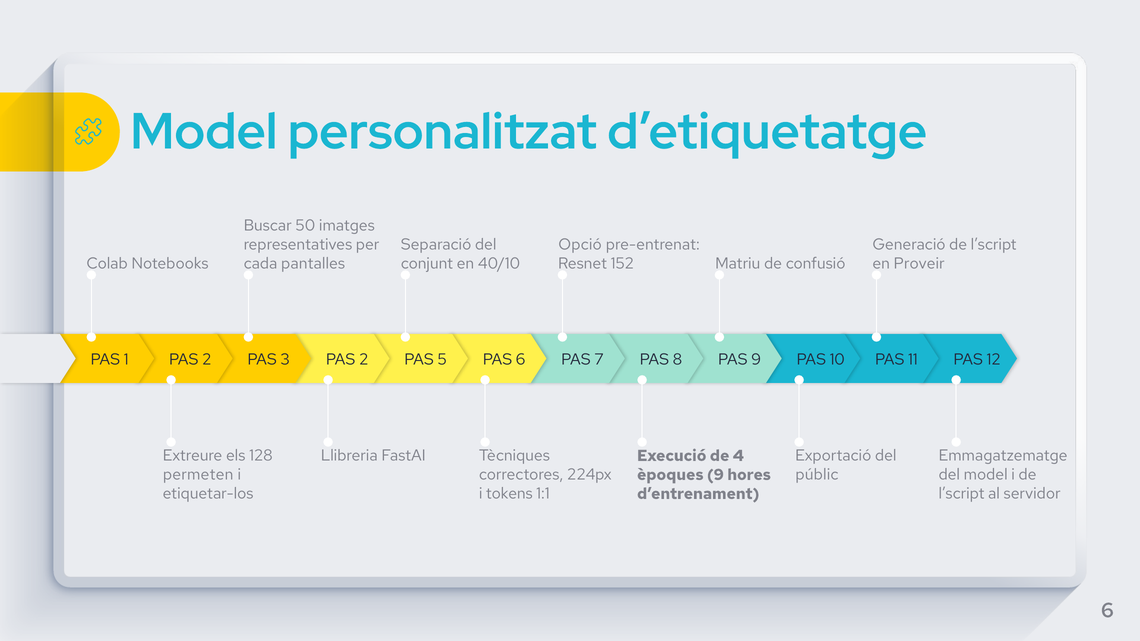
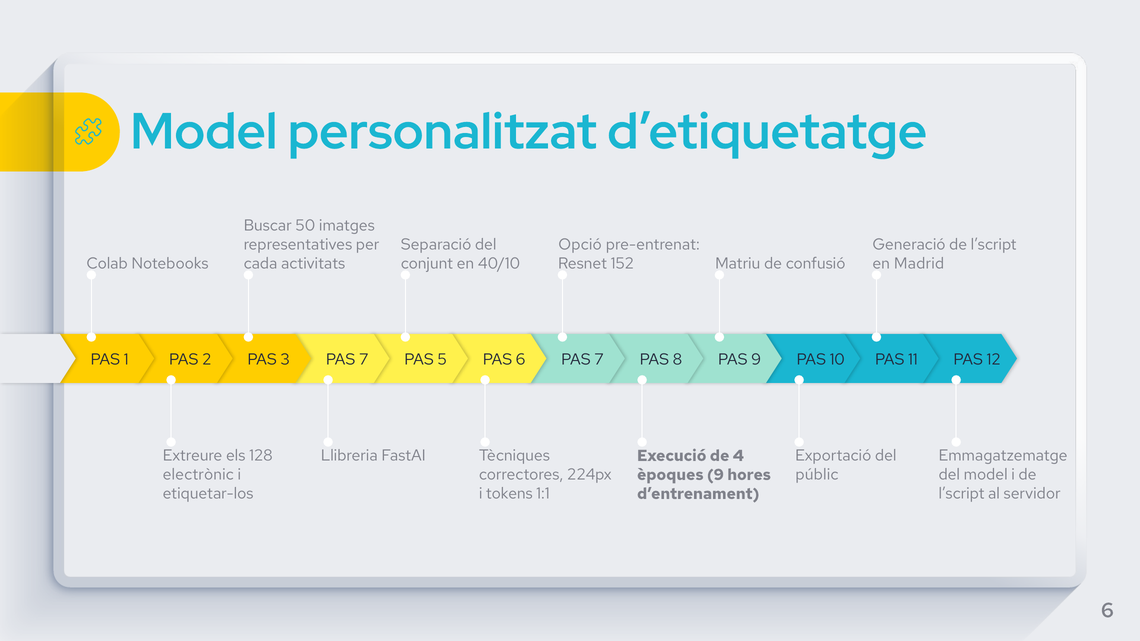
pantalles: pantalles -> activitats
Proveir: Proveir -> Madrid
2 at (364, 360): 2 -> 7
permeten: permeten -> electrònic
